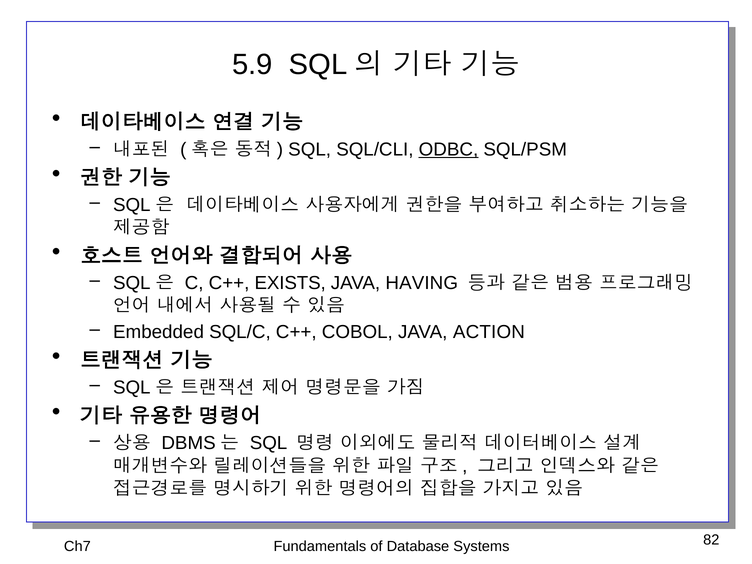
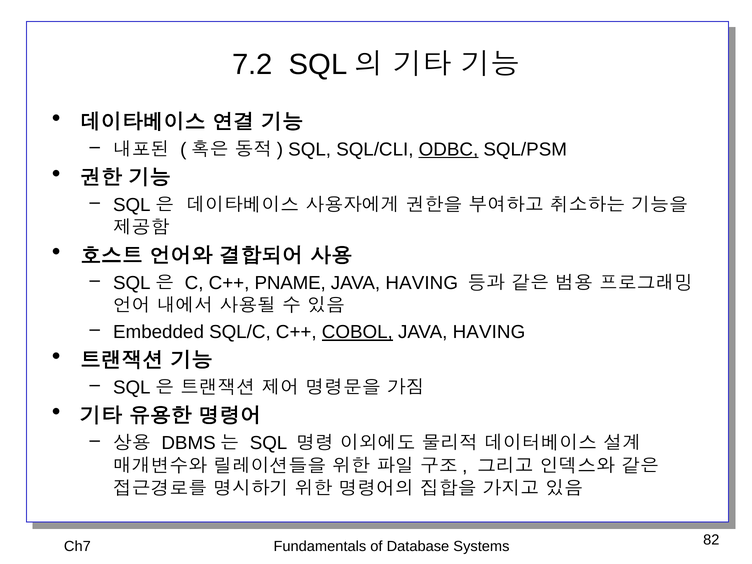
5.9: 5.9 -> 7.2
EXISTS: EXISTS -> PNAME
COBOL underline: none -> present
ACTION at (489, 332): ACTION -> HAVING
